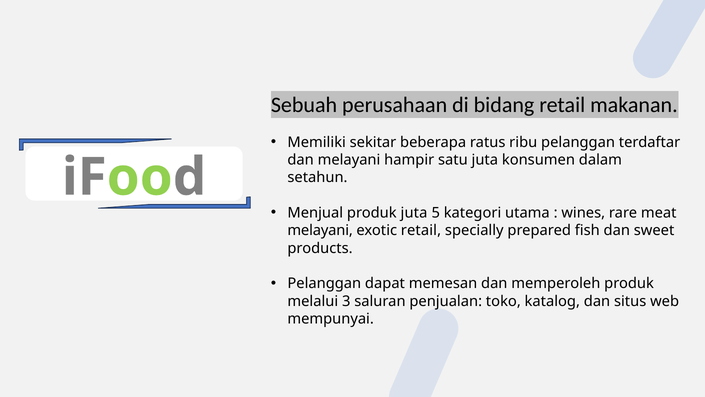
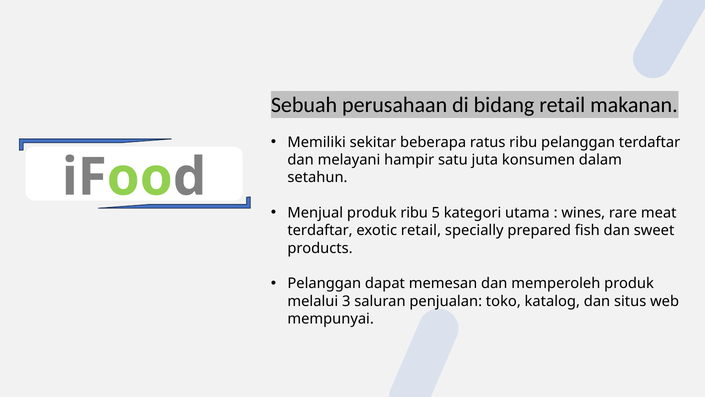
produk juta: juta -> ribu
melayani at (320, 230): melayani -> terdaftar
